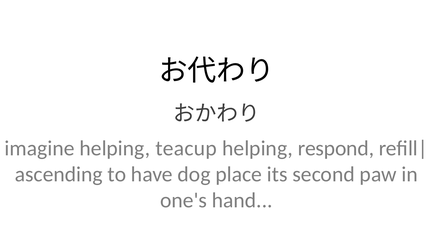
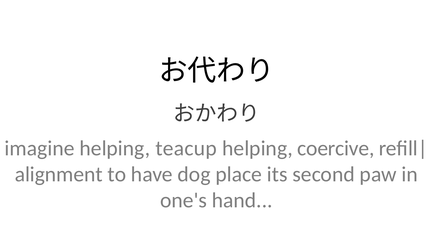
respond: respond -> coercive
ascending: ascending -> alignment
